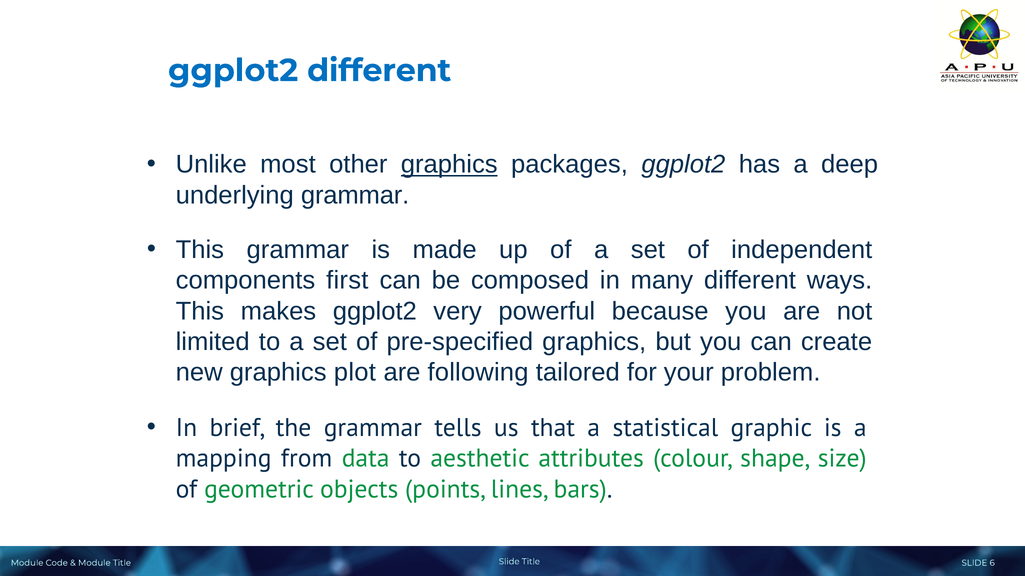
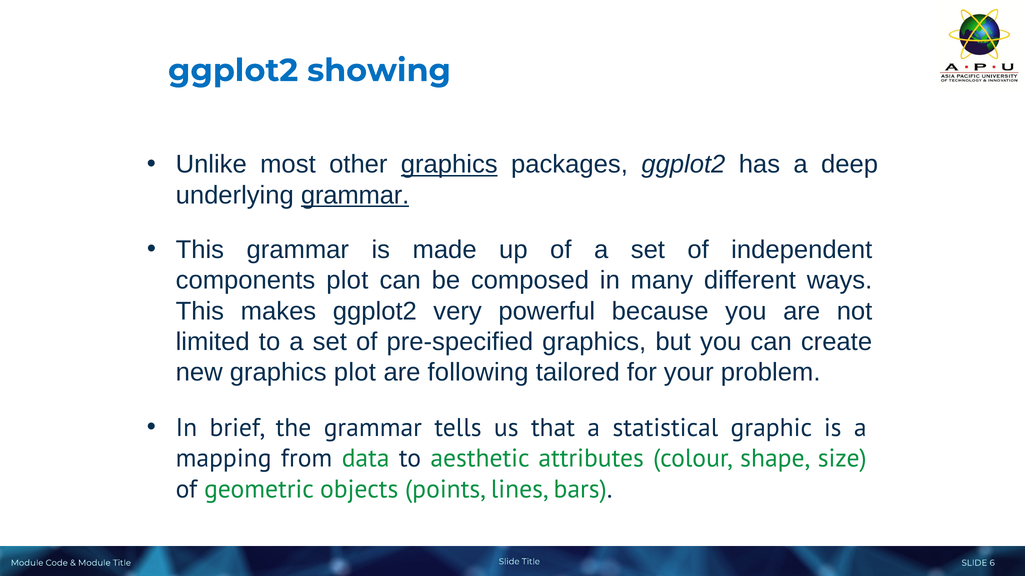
ggplot2 different: different -> showing
grammar at (355, 195) underline: none -> present
components first: first -> plot
